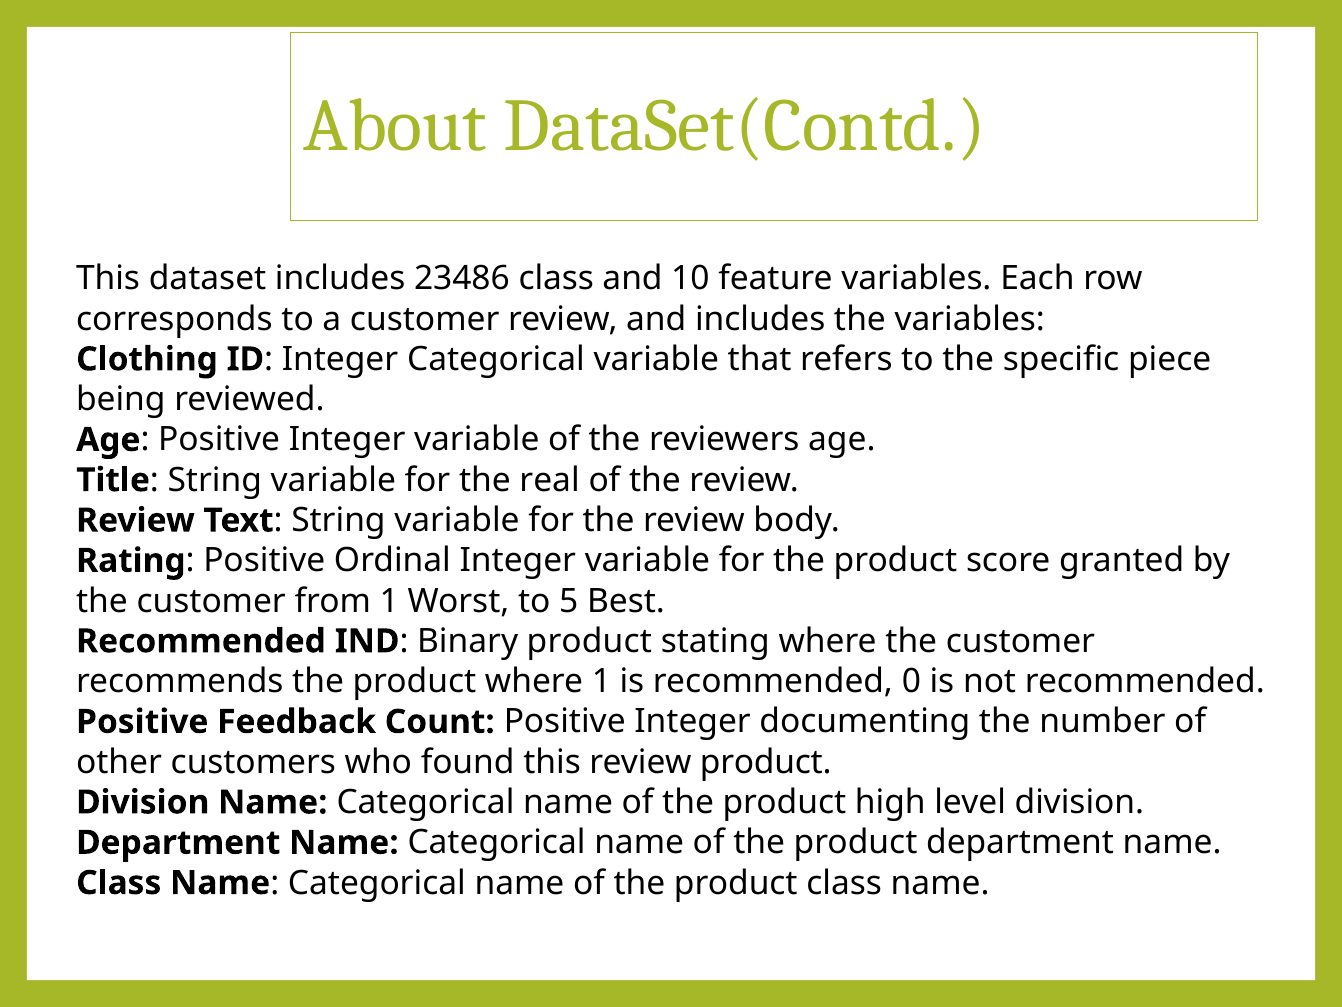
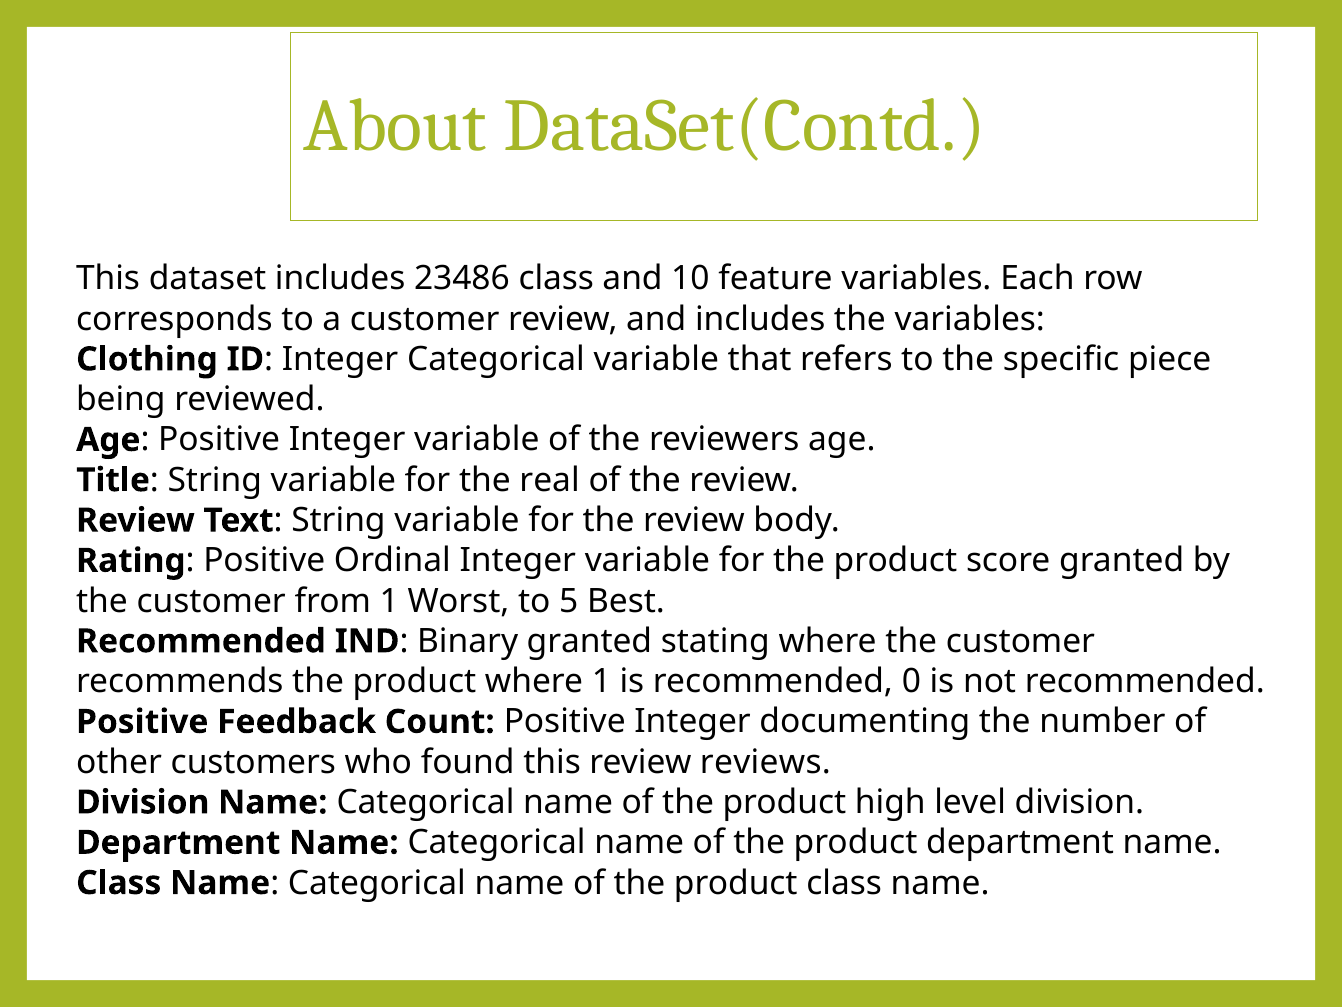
Binary product: product -> granted
review product: product -> reviews
